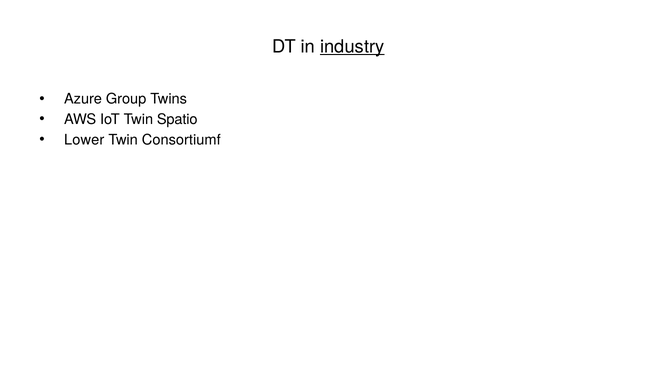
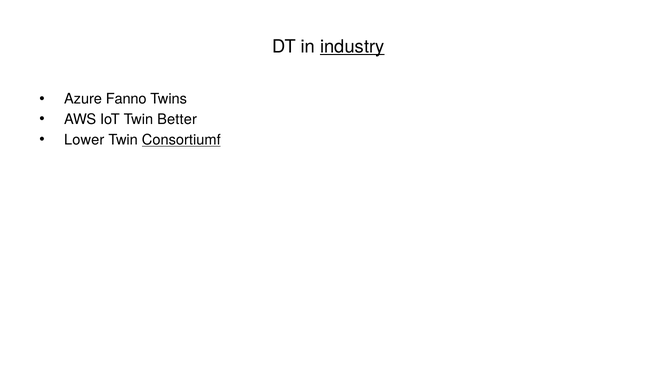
Group: Group -> Fanno
Spatio: Spatio -> Better
Consortiumf underline: none -> present
